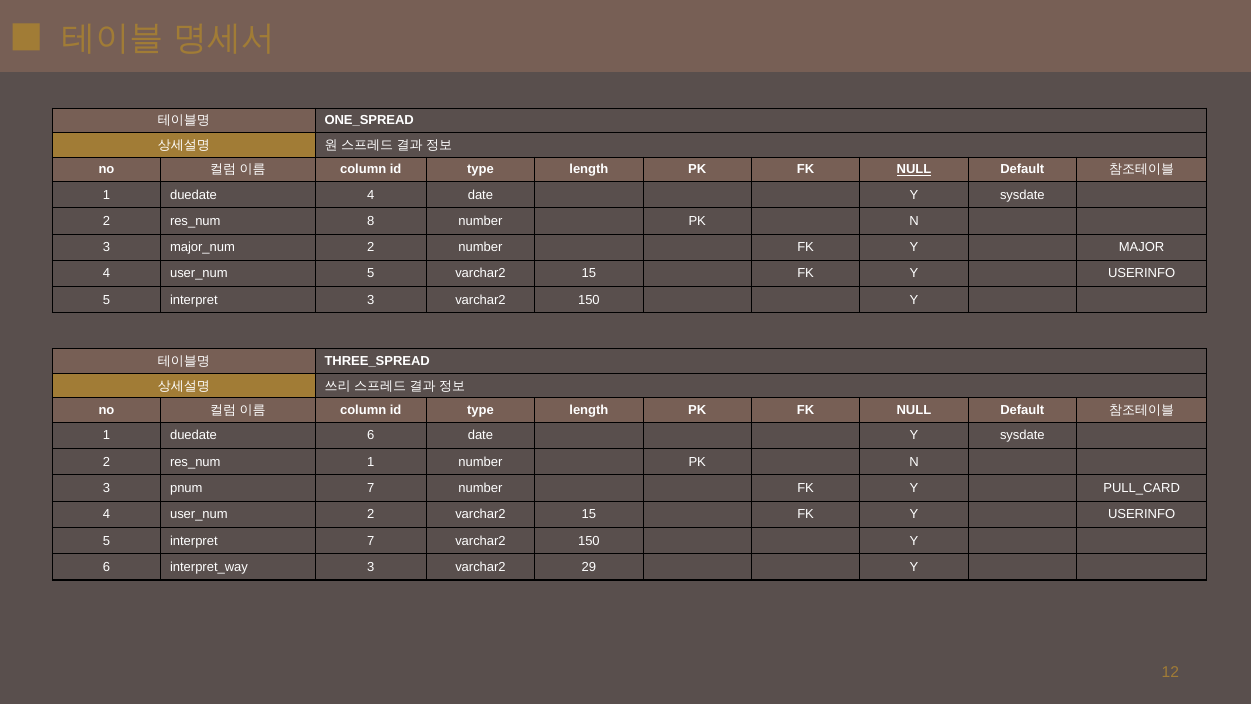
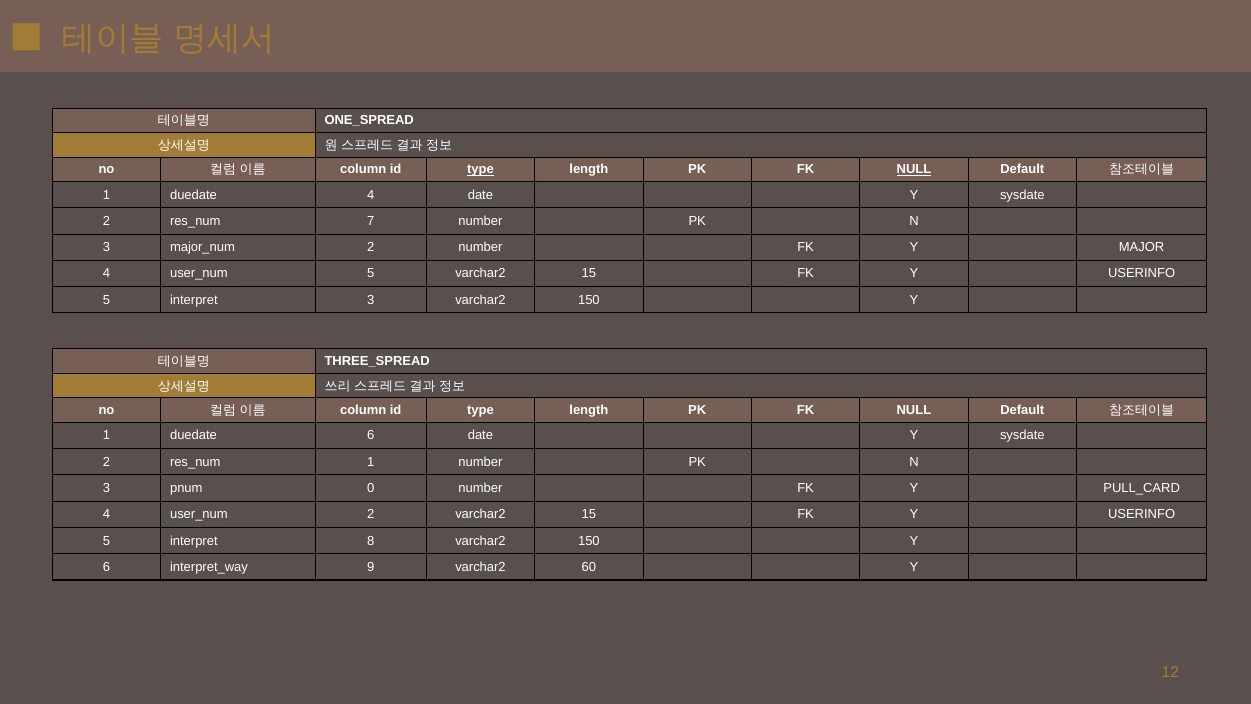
type at (481, 169) underline: none -> present
8: 8 -> 7
pnum 7: 7 -> 0
interpret 7: 7 -> 8
3 at (371, 567): 3 -> 9
29: 29 -> 60
